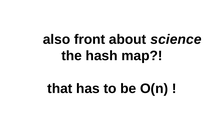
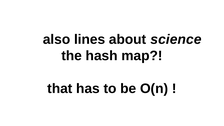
front: front -> lines
